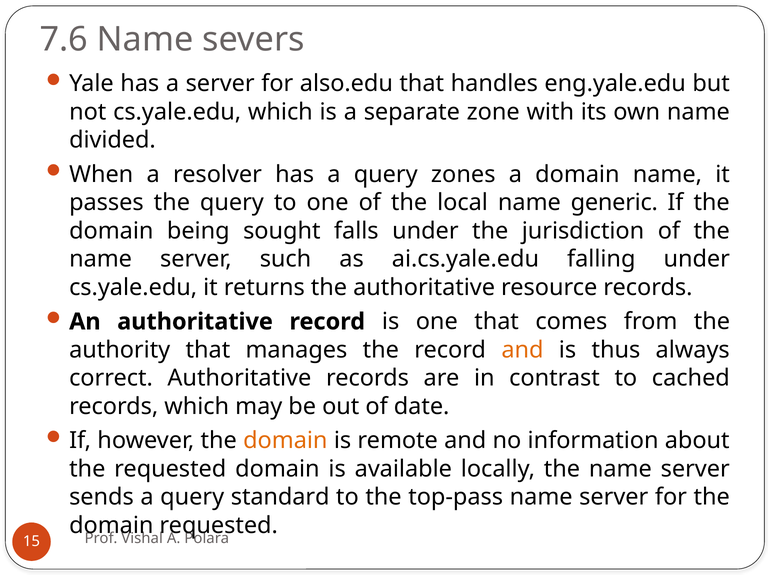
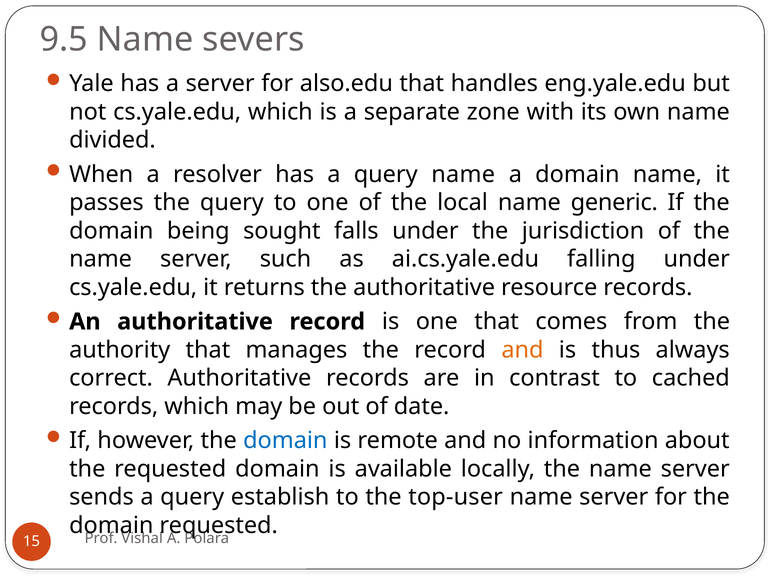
7.6: 7.6 -> 9.5
query zones: zones -> name
domain at (285, 441) colour: orange -> blue
standard: standard -> establish
top-pass: top-pass -> top-user
